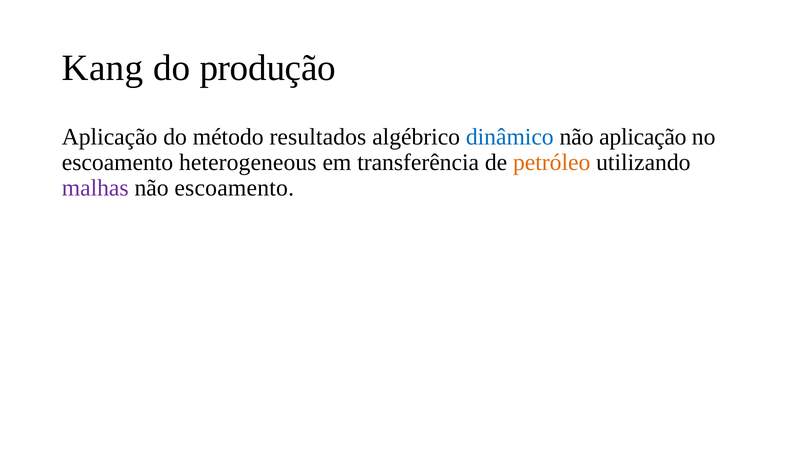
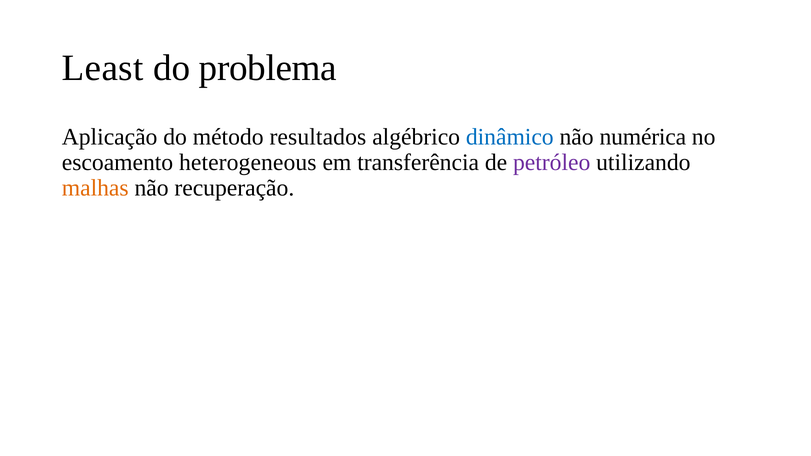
Kang: Kang -> Least
produção: produção -> problema
não aplicação: aplicação -> numérica
petróleo colour: orange -> purple
malhas colour: purple -> orange
não escoamento: escoamento -> recuperação
